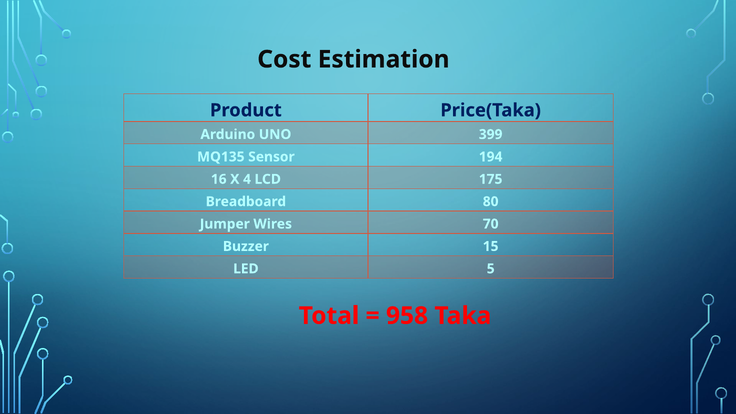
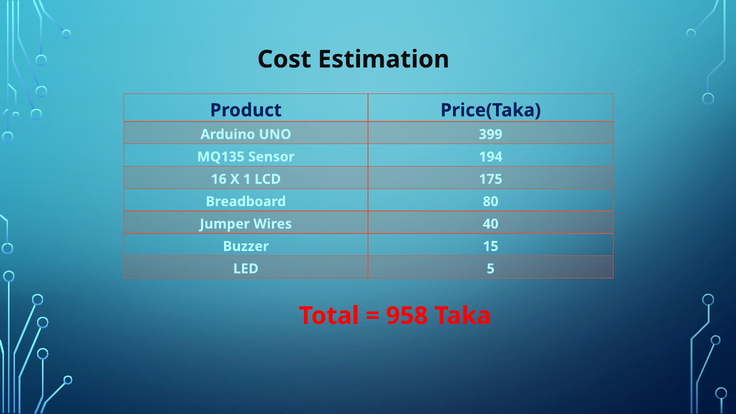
4: 4 -> 1
70: 70 -> 40
